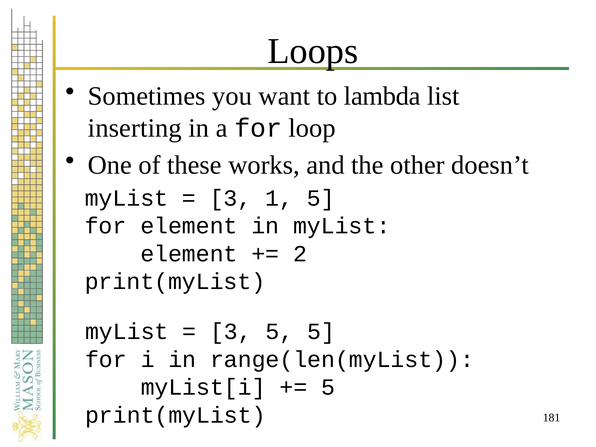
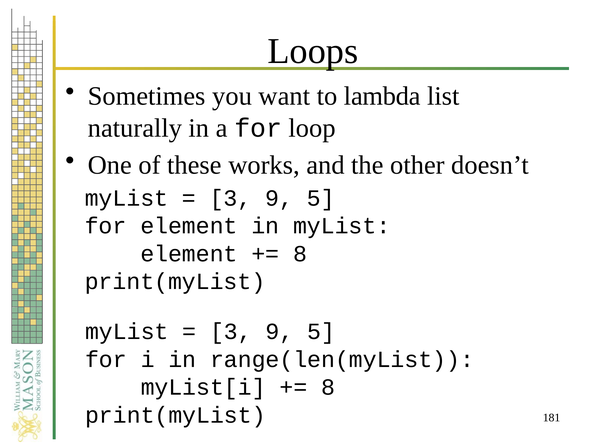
inserting: inserting -> naturally
1 at (279, 198): 1 -> 9
2 at (300, 254): 2 -> 8
5 at (280, 332): 5 -> 9
5 at (328, 387): 5 -> 8
